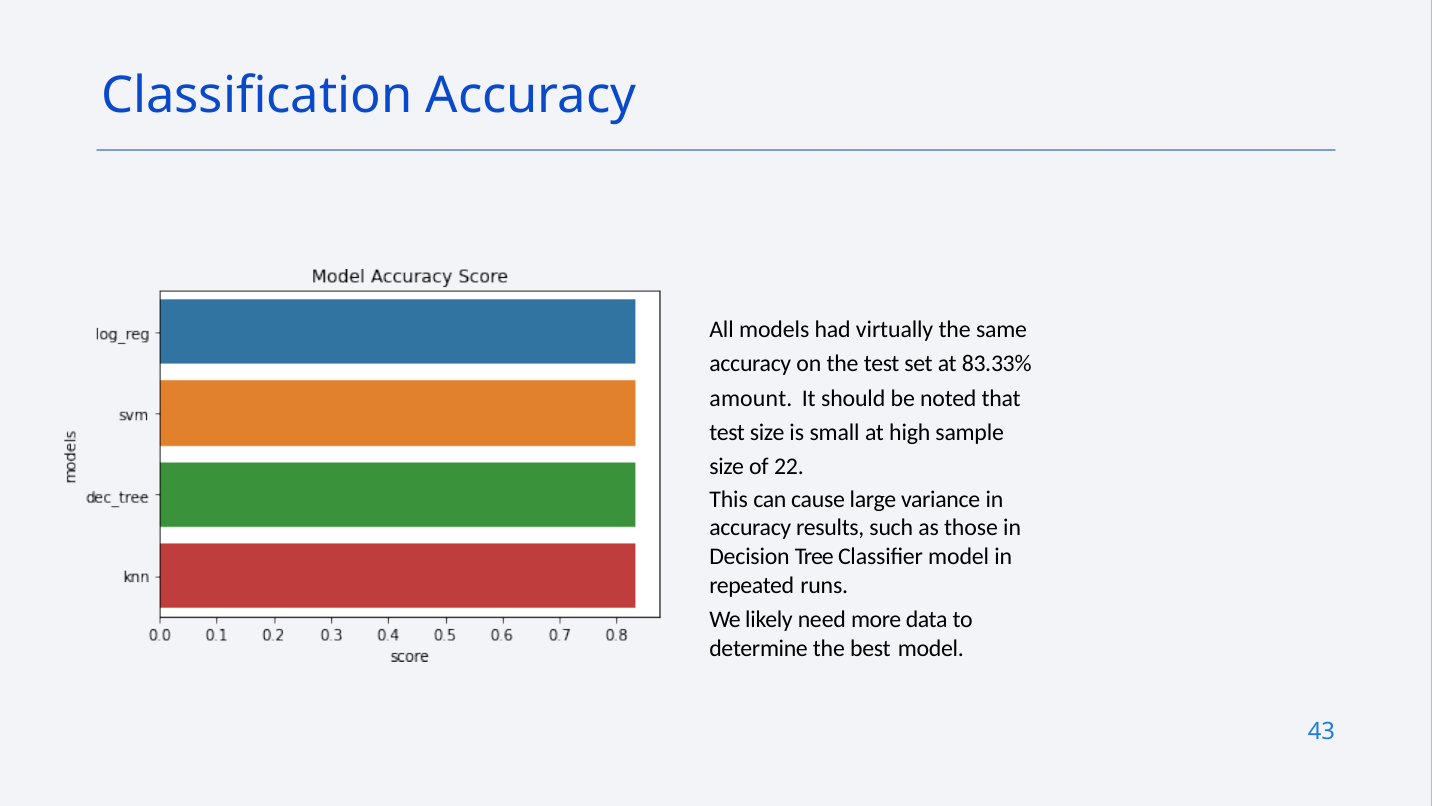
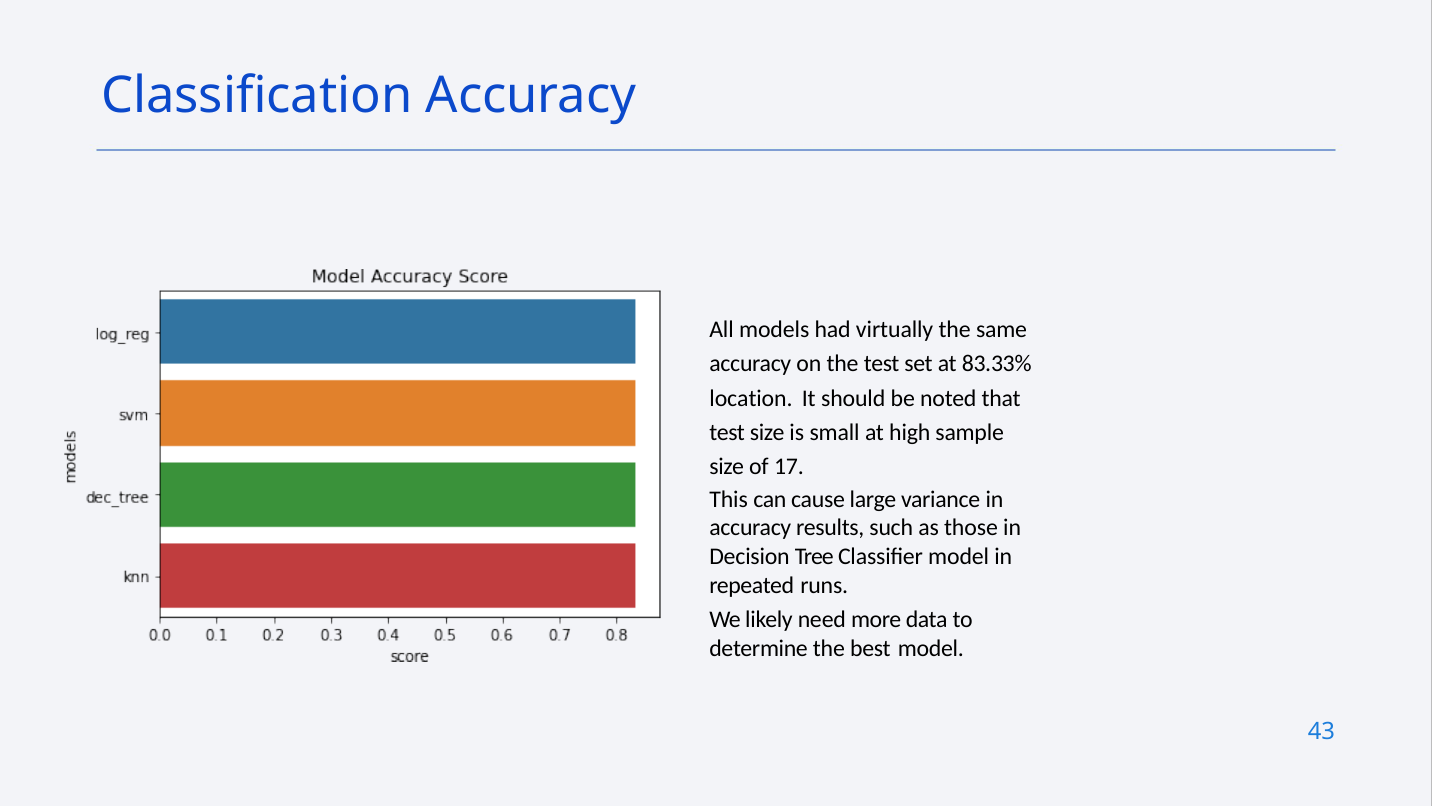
amount: amount -> location
22: 22 -> 17
